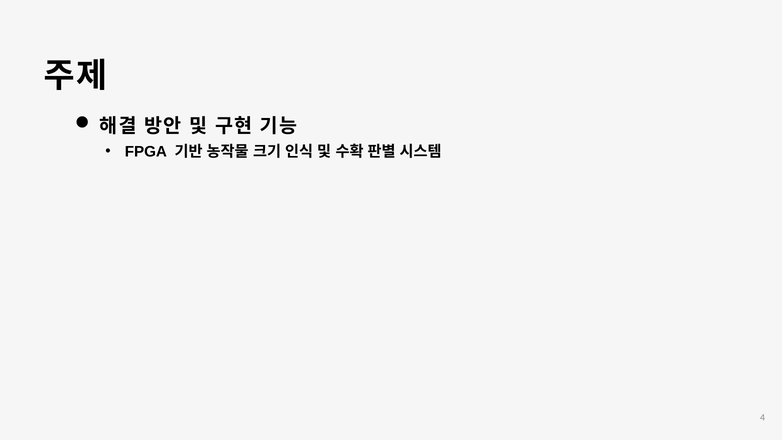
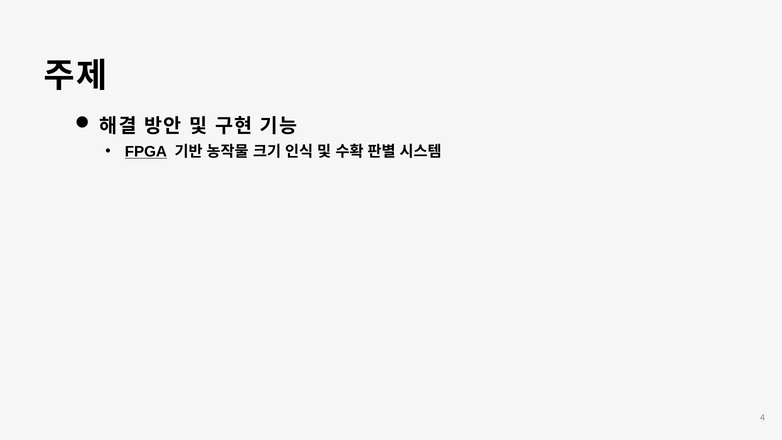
FPGA underline: none -> present
